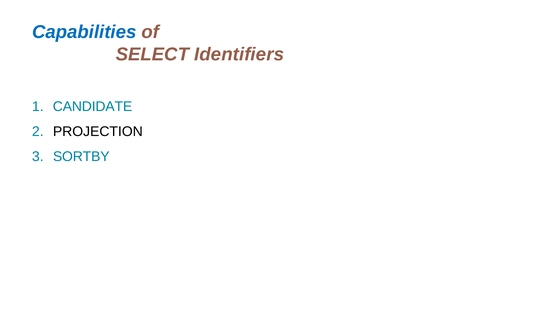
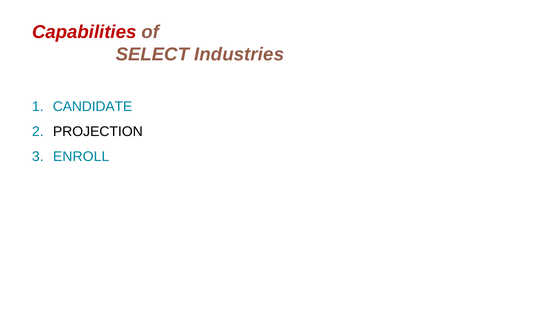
Capabilities colour: blue -> red
Identifiers: Identifiers -> Industries
SORTBY: SORTBY -> ENROLL
